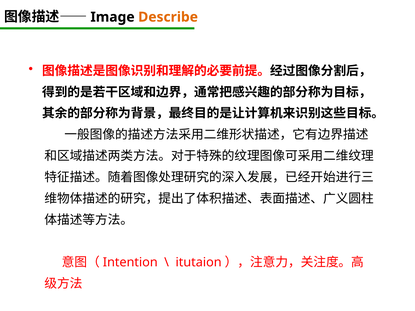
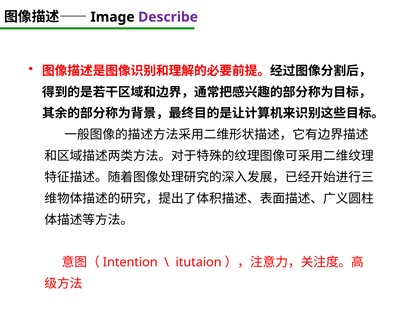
Describe colour: orange -> purple
